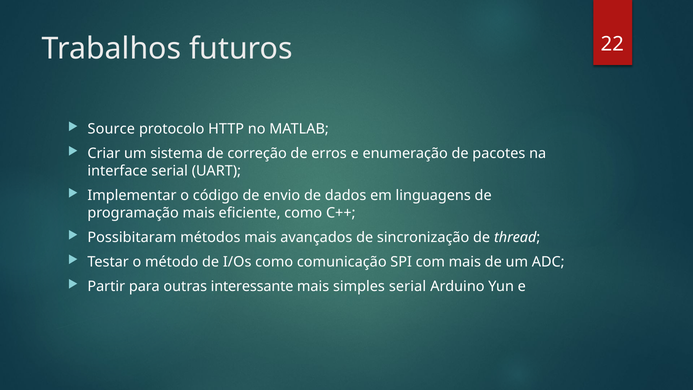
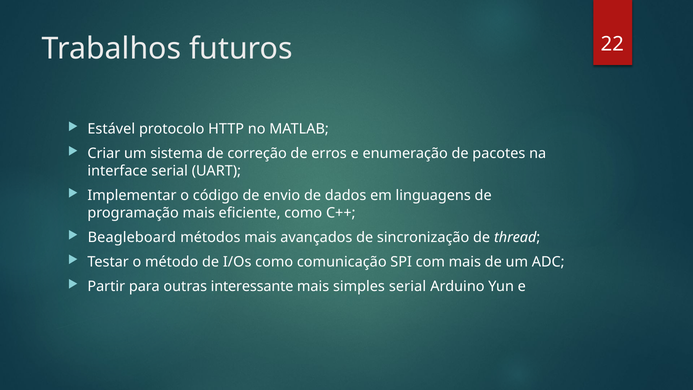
Source: Source -> Estável
Possibitaram: Possibitaram -> Beagleboard
